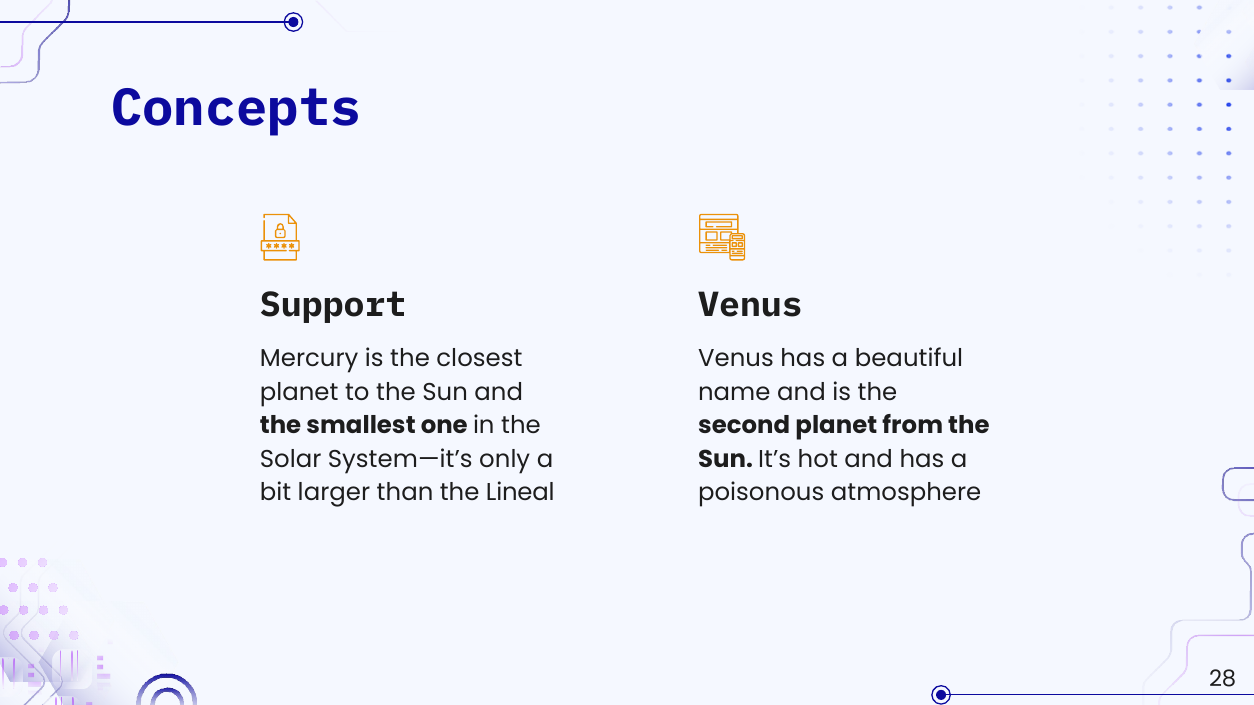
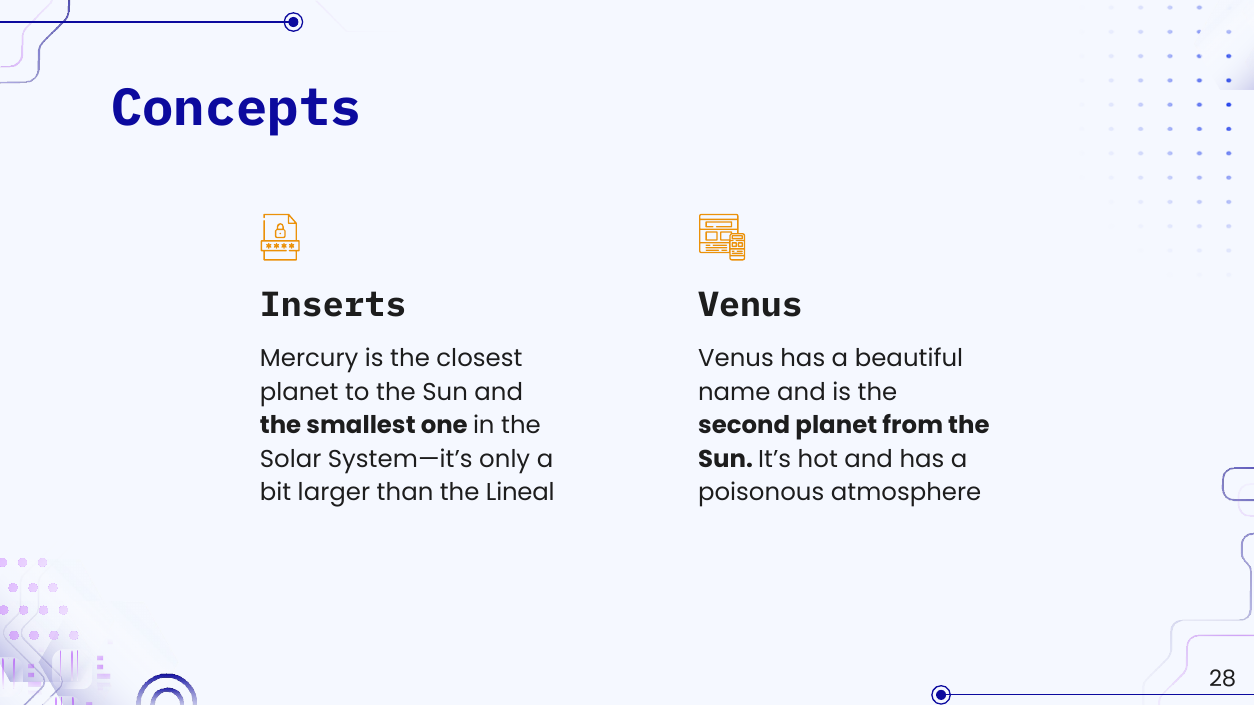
Support: Support -> Inserts
